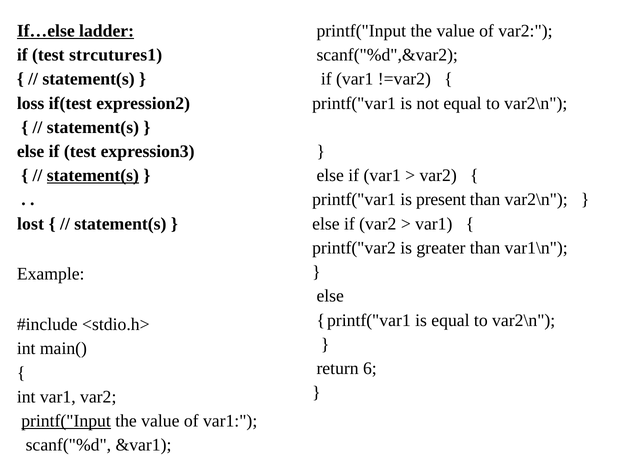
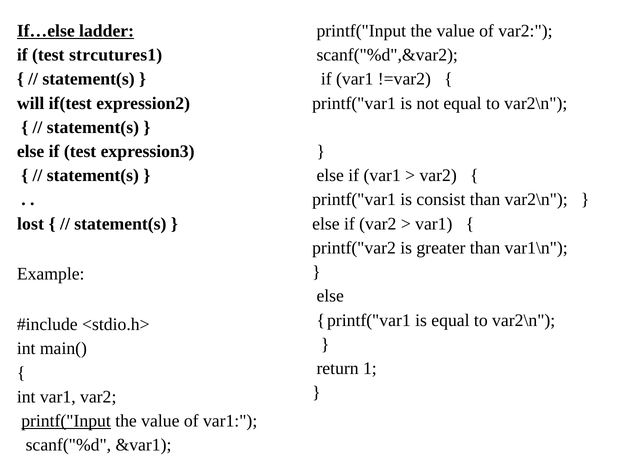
loss: loss -> will
statement(s at (93, 176) underline: present -> none
present: present -> consist
6: 6 -> 1
